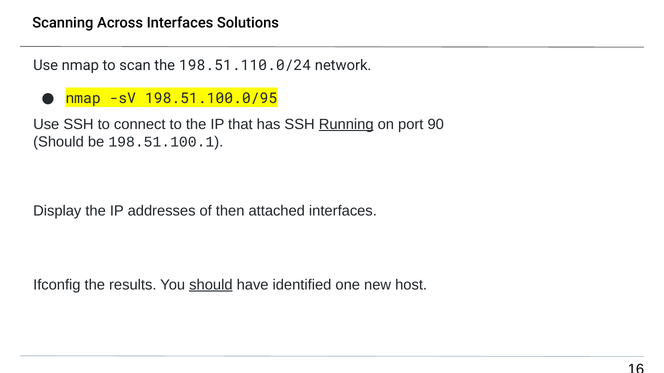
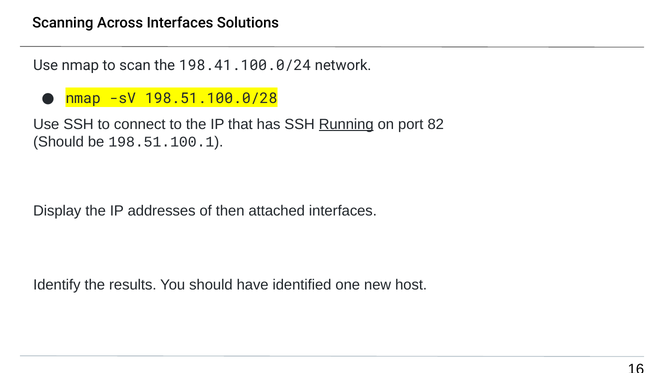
198.51.110.0/24: 198.51.110.0/24 -> 198.41.100.0/24
198.51.100.0/95: 198.51.100.0/95 -> 198.51.100.0/28
90: 90 -> 82
Ifconfig: Ifconfig -> Identify
should at (211, 285) underline: present -> none
